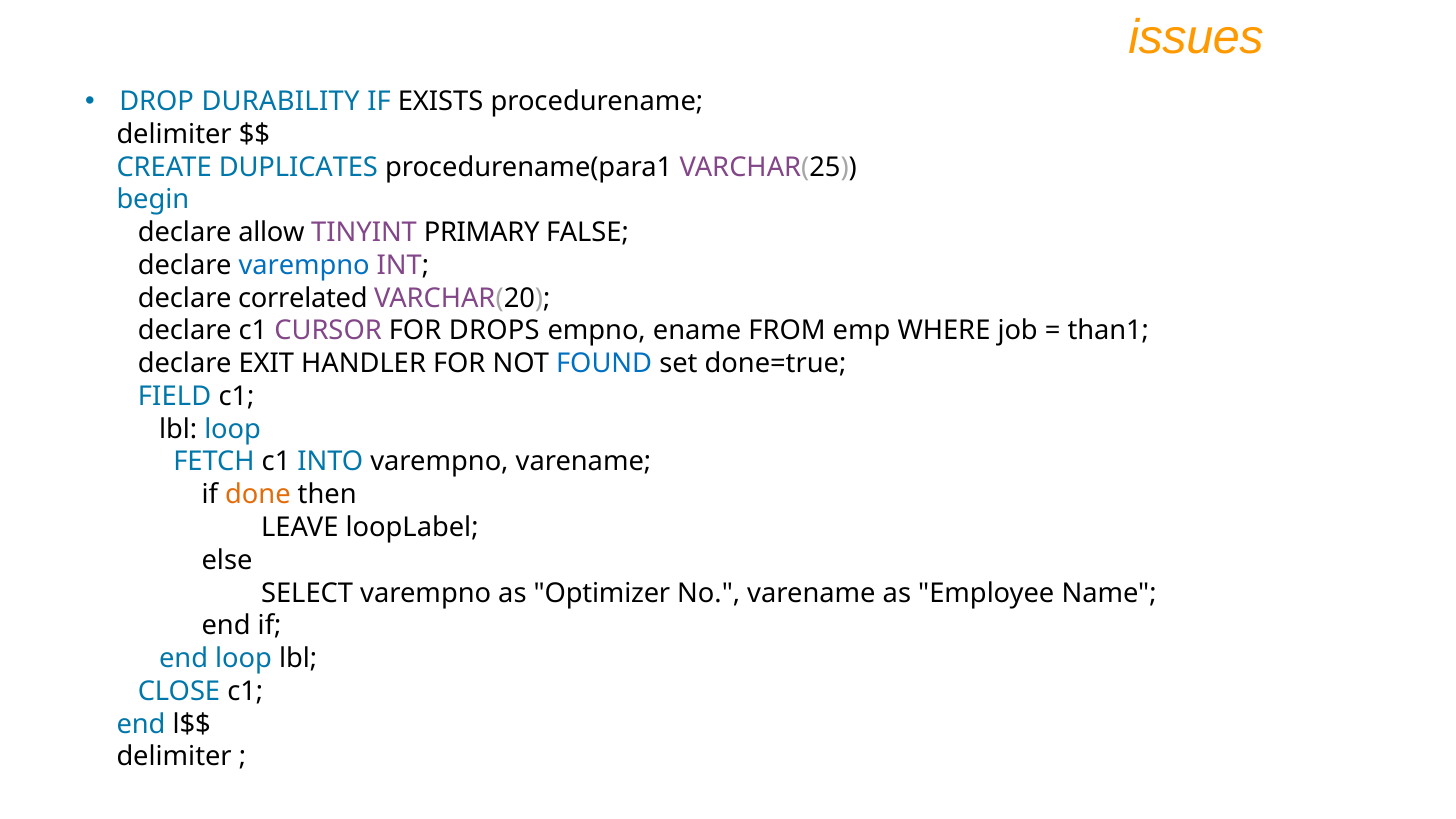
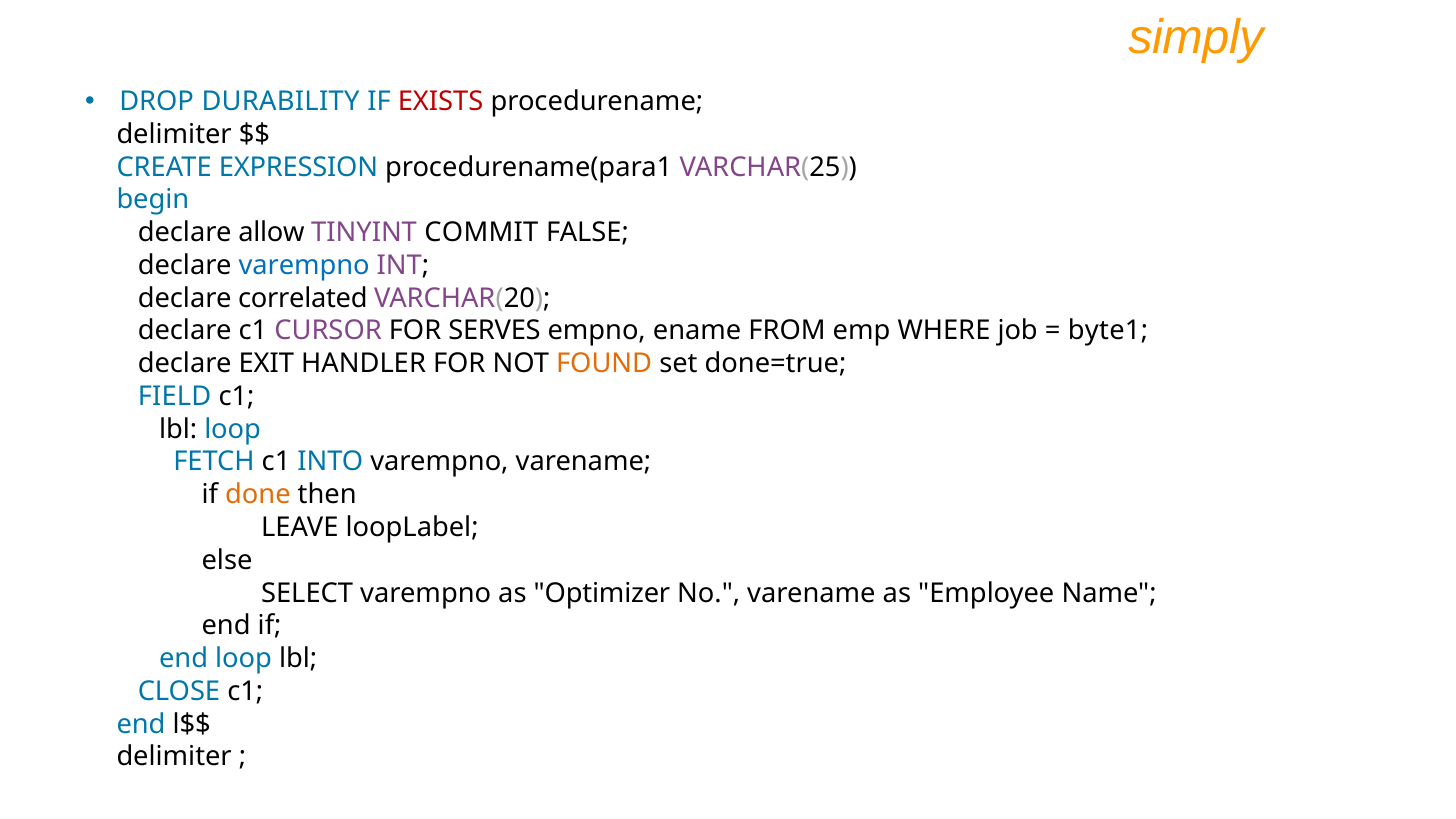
issues: issues -> simply
EXISTS colour: black -> red
DUPLICATES: DUPLICATES -> EXPRESSION
PRIMARY: PRIMARY -> COMMIT
DROPS: DROPS -> SERVES
than1: than1 -> byte1
FOUND colour: blue -> orange
